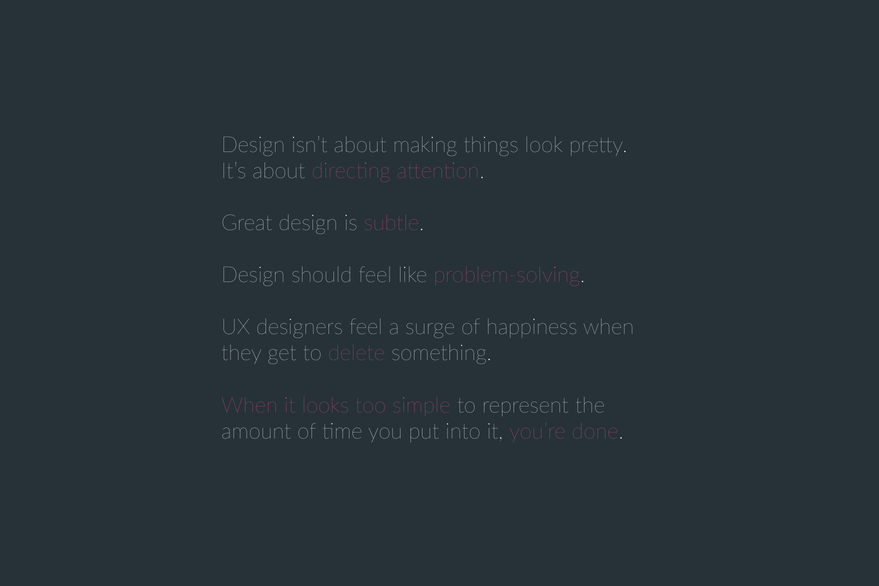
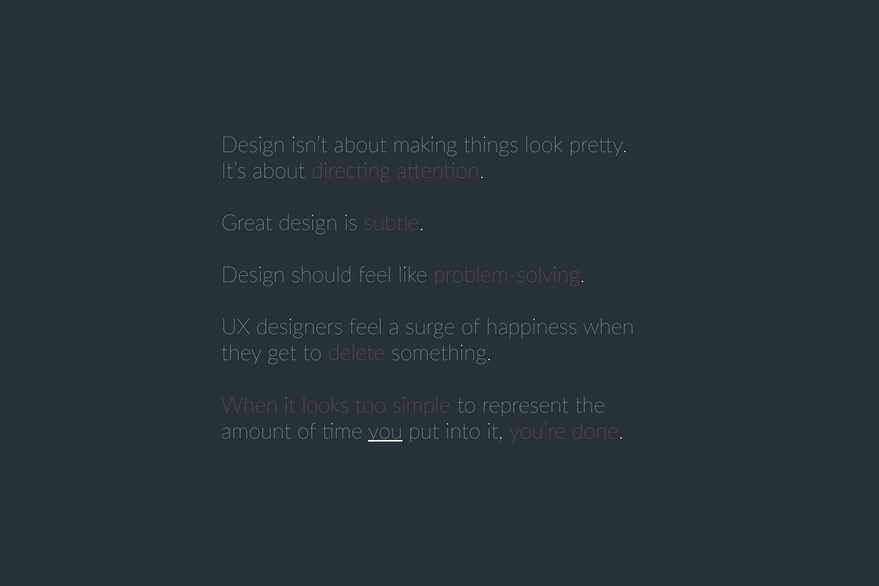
you underline: none -> present
